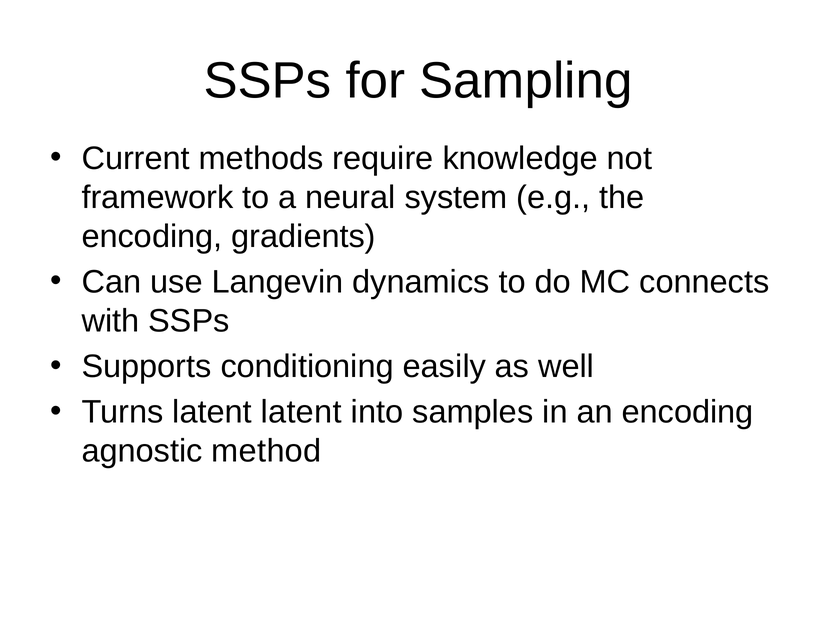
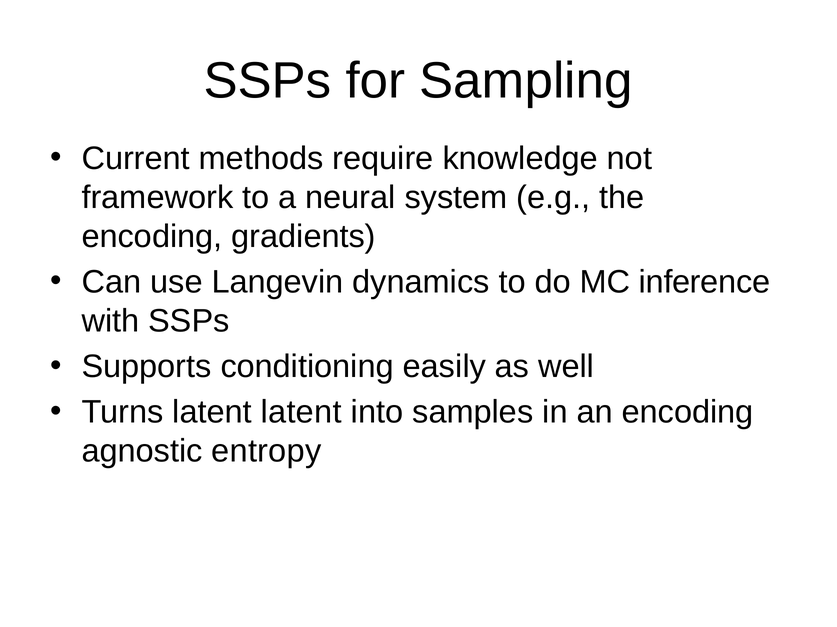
connects: connects -> inference
method: method -> entropy
